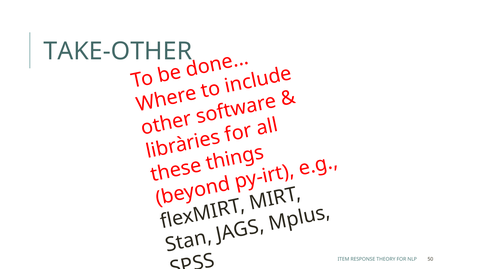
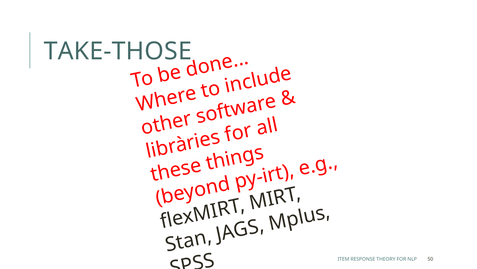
TAKE-OTHER: TAKE-OTHER -> TAKE-THOSE
